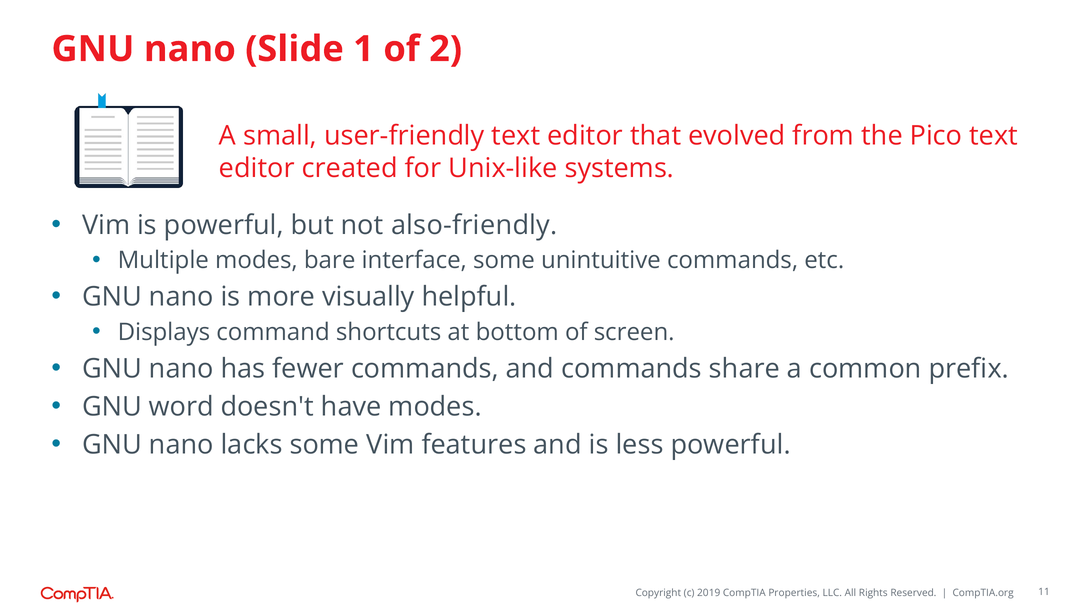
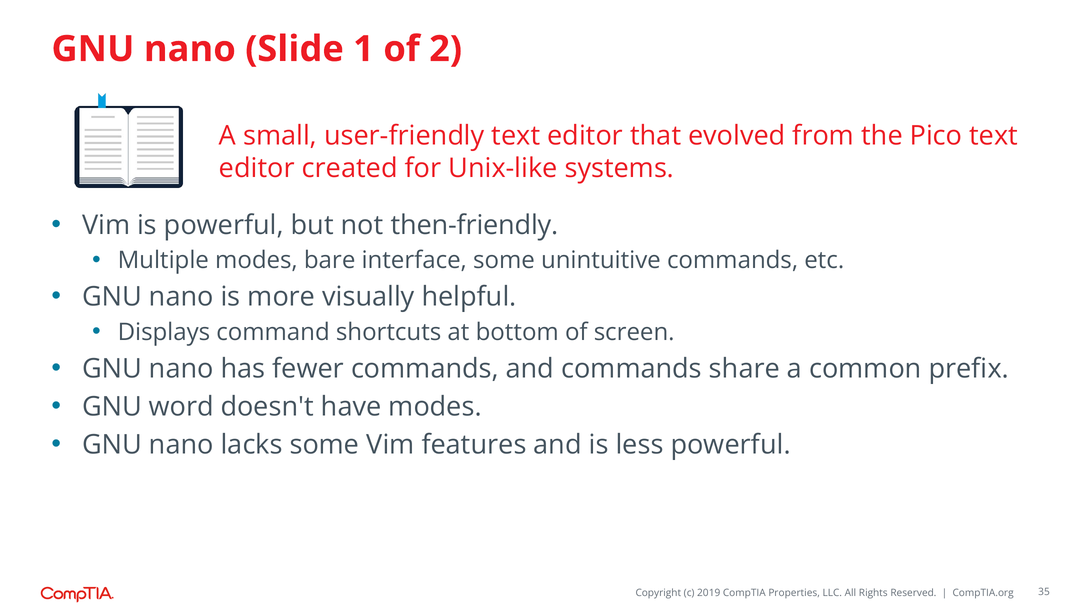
also-friendly: also-friendly -> then-friendly
11: 11 -> 35
